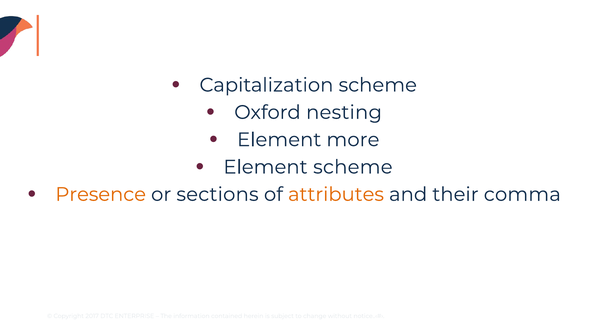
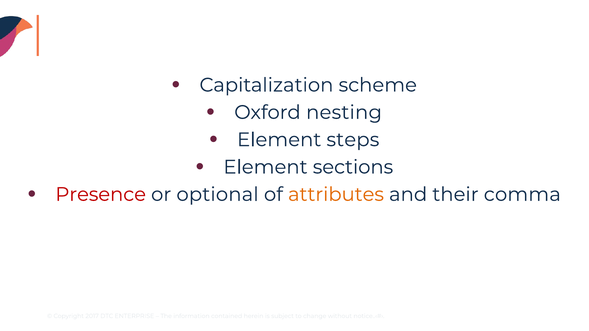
more: more -> steps
Element scheme: scheme -> sections
Presence colour: orange -> red
sections: sections -> optional
